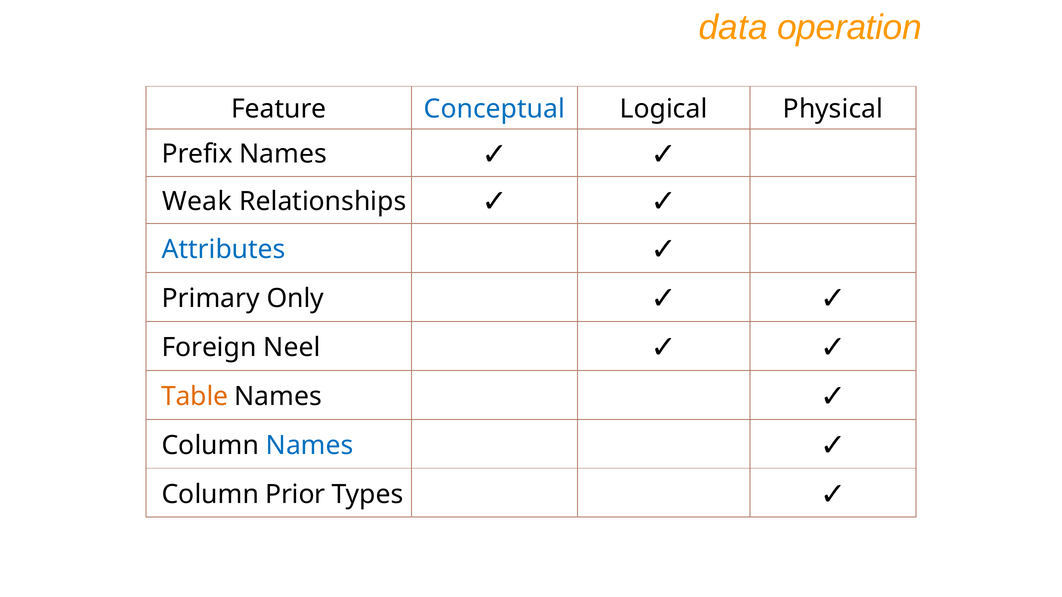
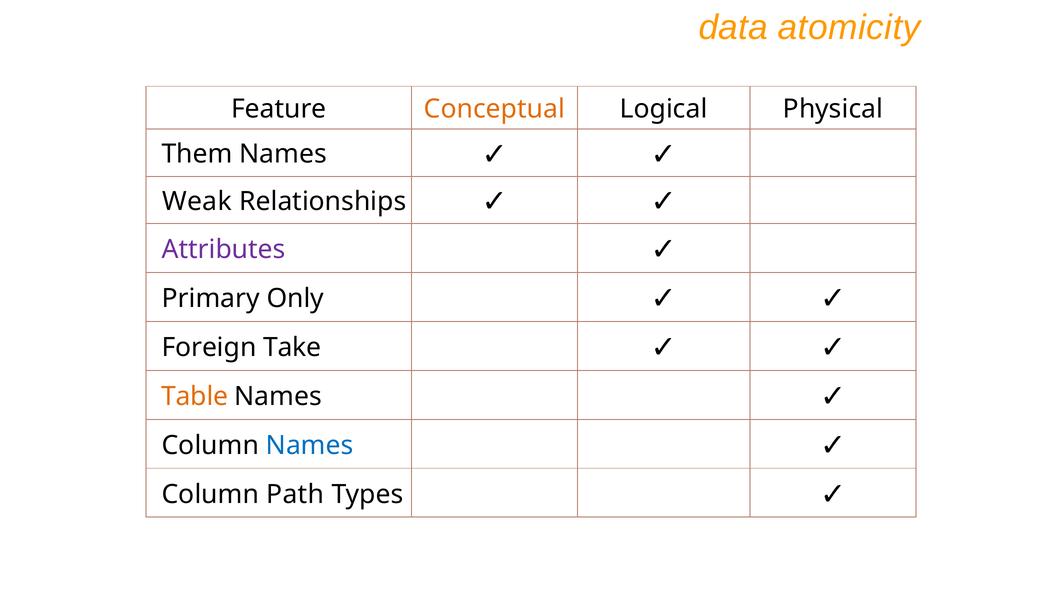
operation: operation -> atomicity
Conceptual colour: blue -> orange
Prefix: Prefix -> Them
Attributes colour: blue -> purple
Neel: Neel -> Take
Prior: Prior -> Path
